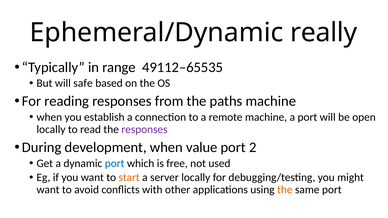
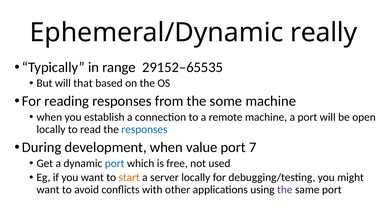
49112–65535: 49112–65535 -> 29152–65535
safe: safe -> that
paths: paths -> some
responses at (144, 129) colour: purple -> blue
2: 2 -> 7
the at (285, 190) colour: orange -> purple
